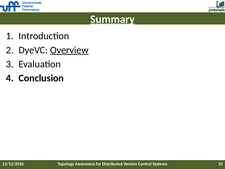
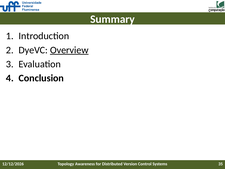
Summary underline: present -> none
